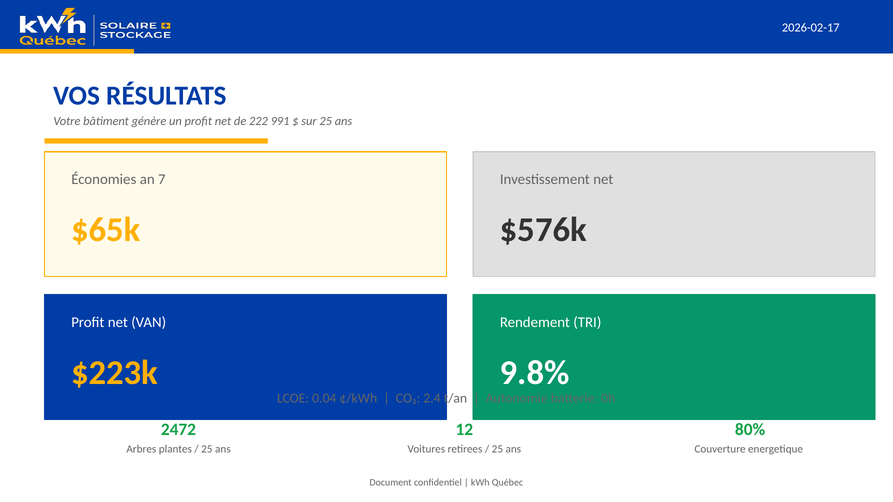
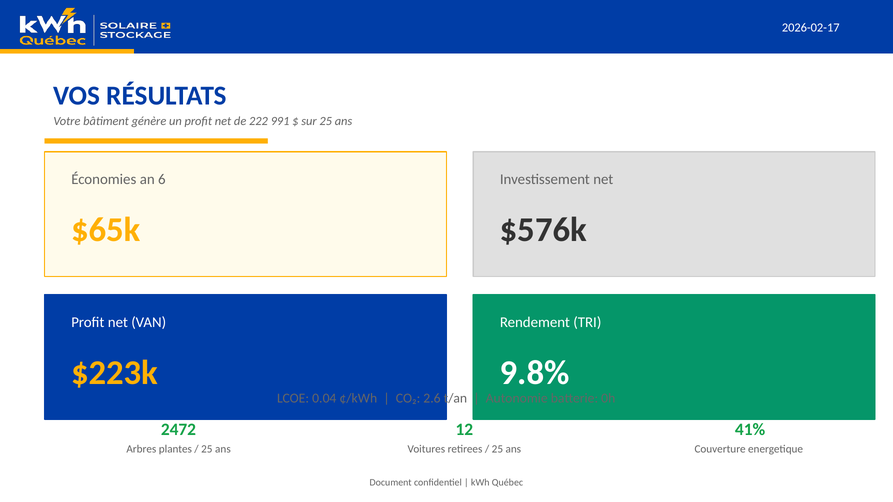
7: 7 -> 6
2.4: 2.4 -> 2.6
80%: 80% -> 41%
